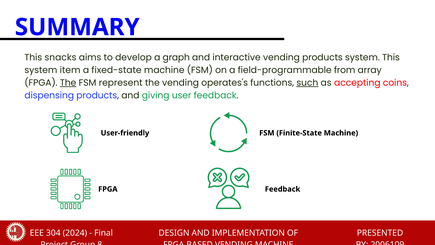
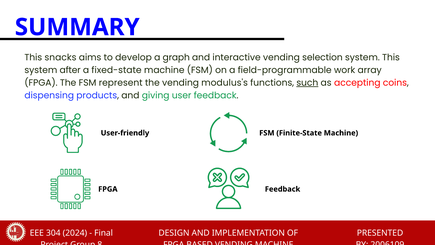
vending products: products -> selection
item: item -> after
from: from -> work
The at (68, 83) underline: present -> none
operates's: operates's -> modulus's
